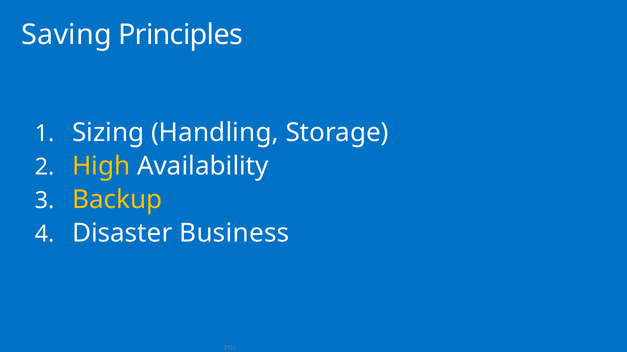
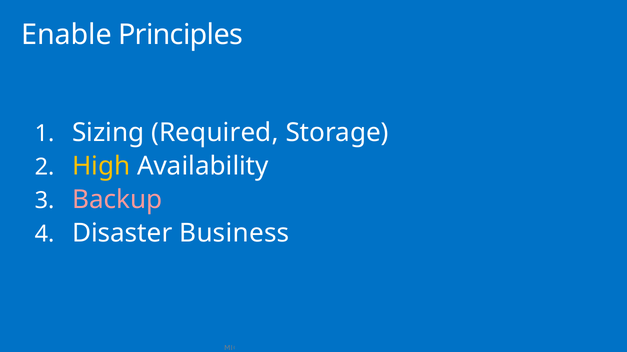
Saving: Saving -> Enable
Handling: Handling -> Required
Backup colour: yellow -> pink
